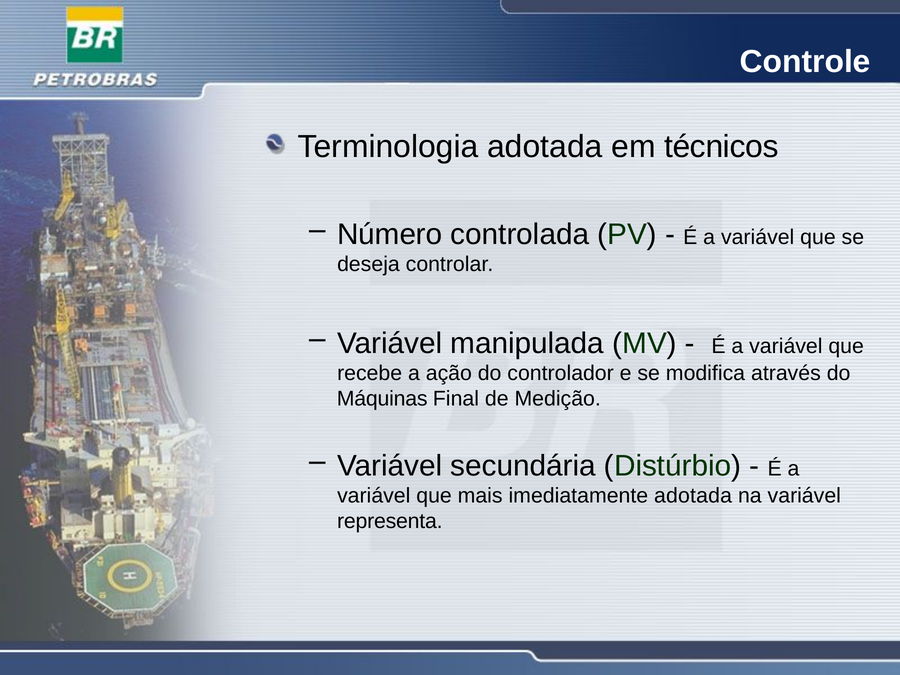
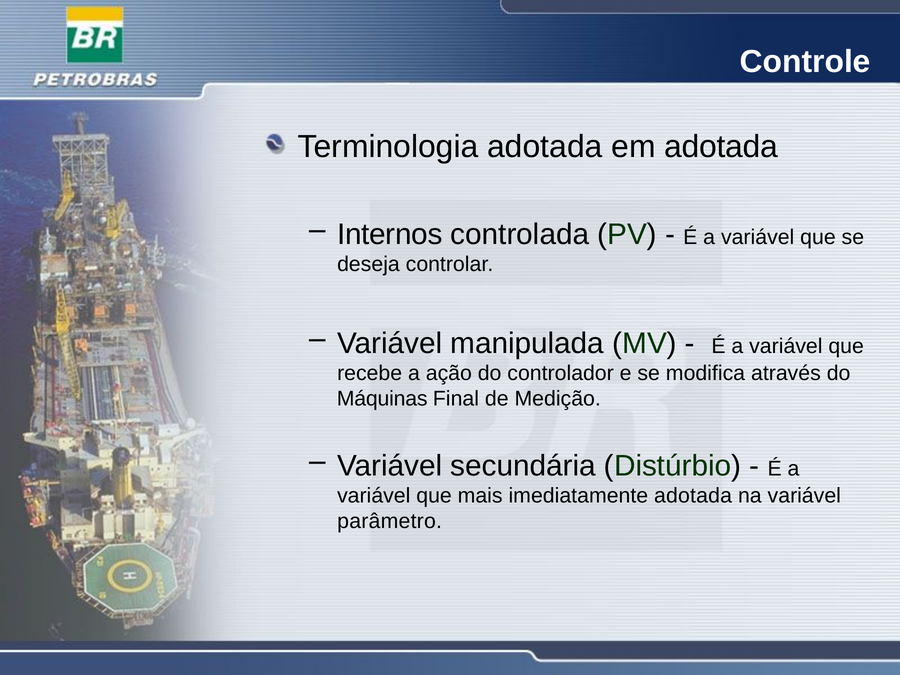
em técnicos: técnicos -> adotada
Número: Número -> Internos
representa: representa -> parâmetro
